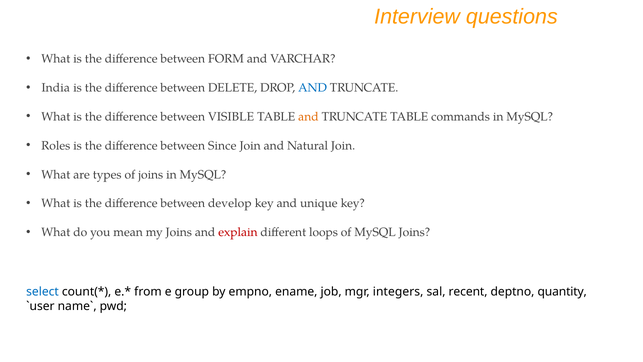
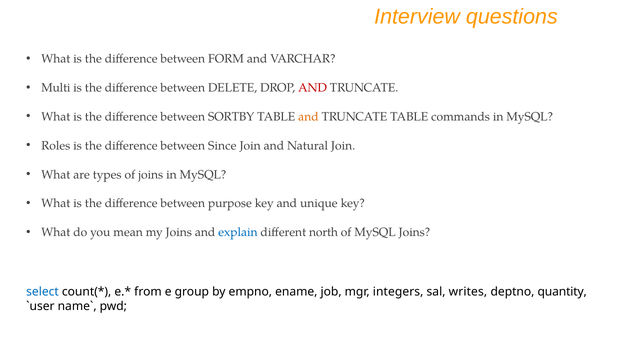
India: India -> Multi
AND at (313, 88) colour: blue -> red
VISIBLE: VISIBLE -> SORTBY
develop: develop -> purpose
explain colour: red -> blue
loops: loops -> north
recent: recent -> writes
